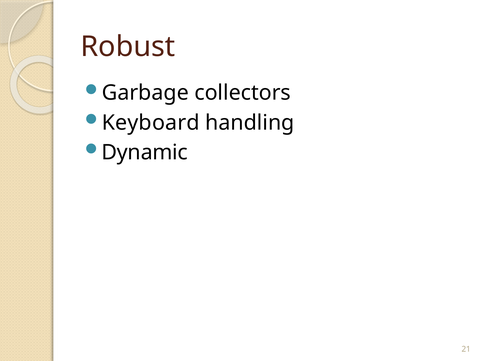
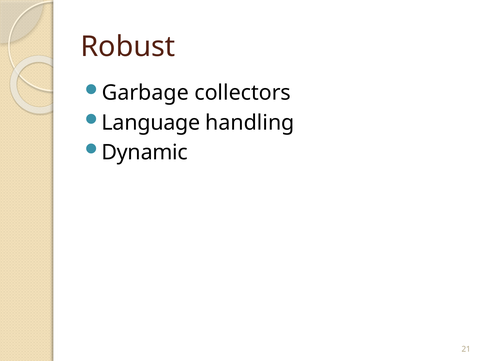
Keyboard: Keyboard -> Language
